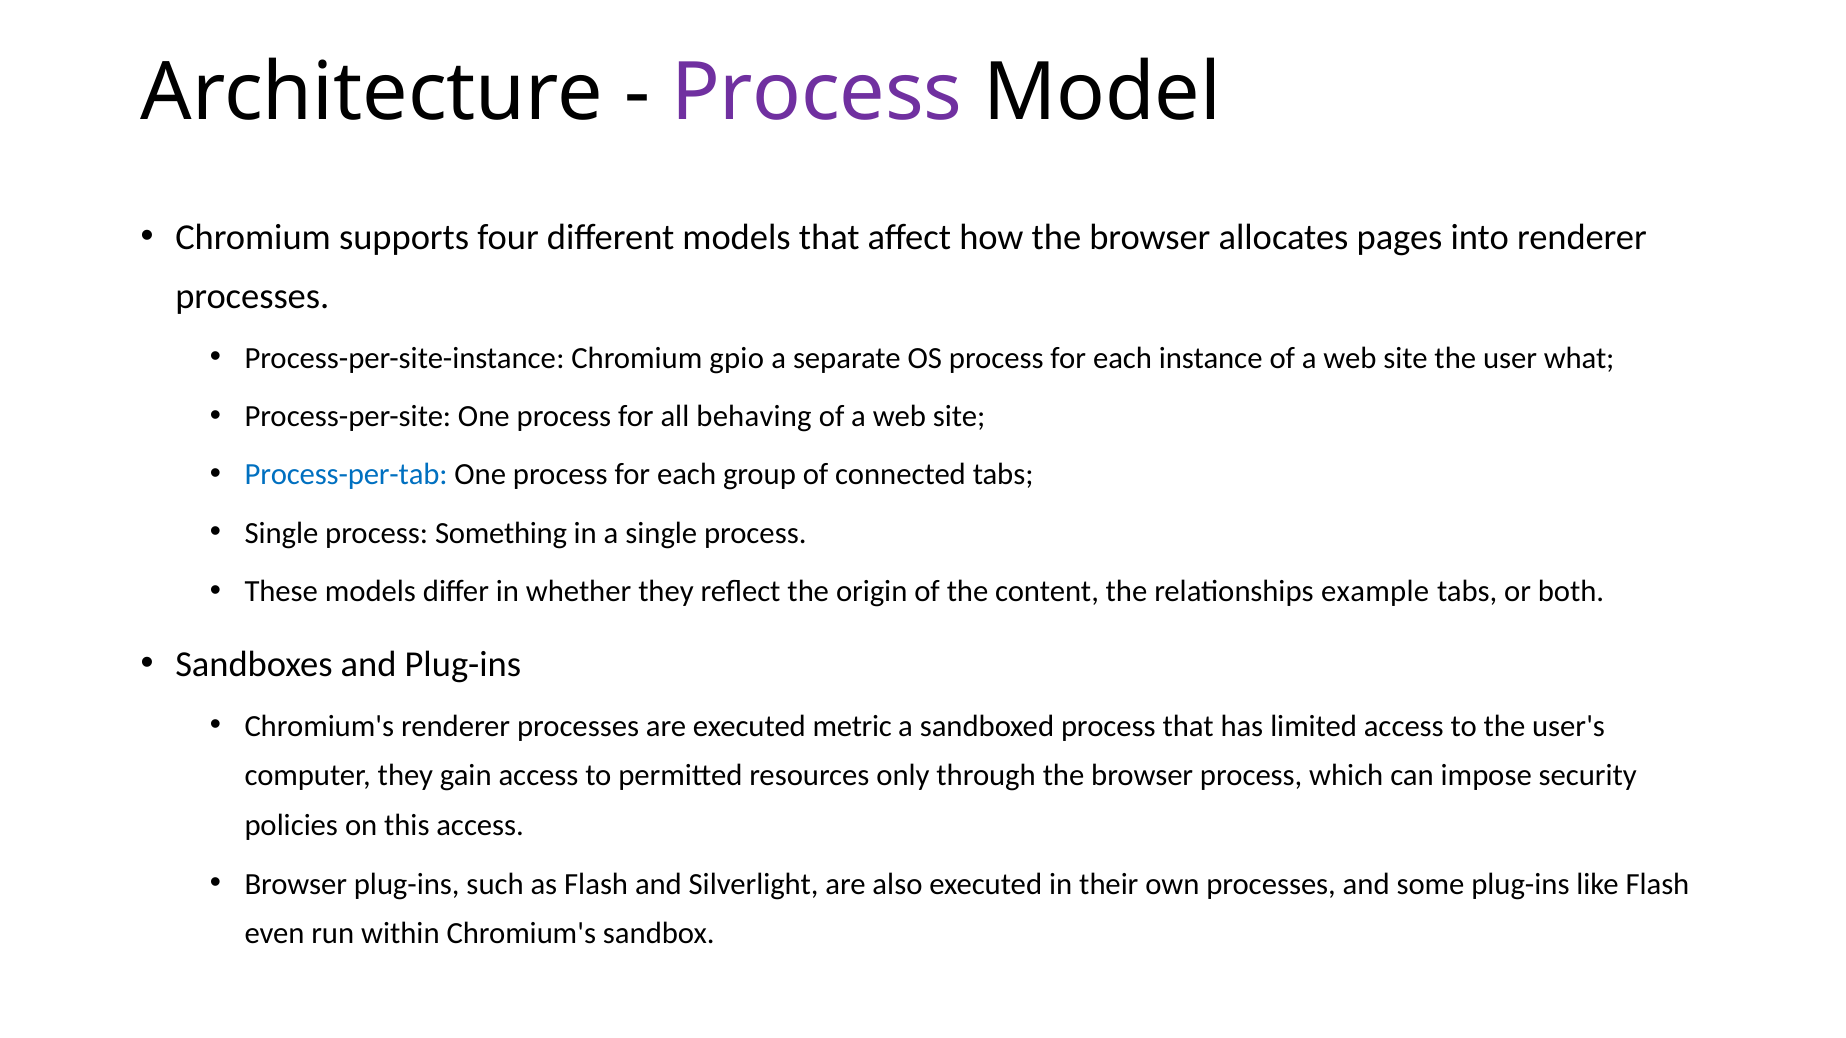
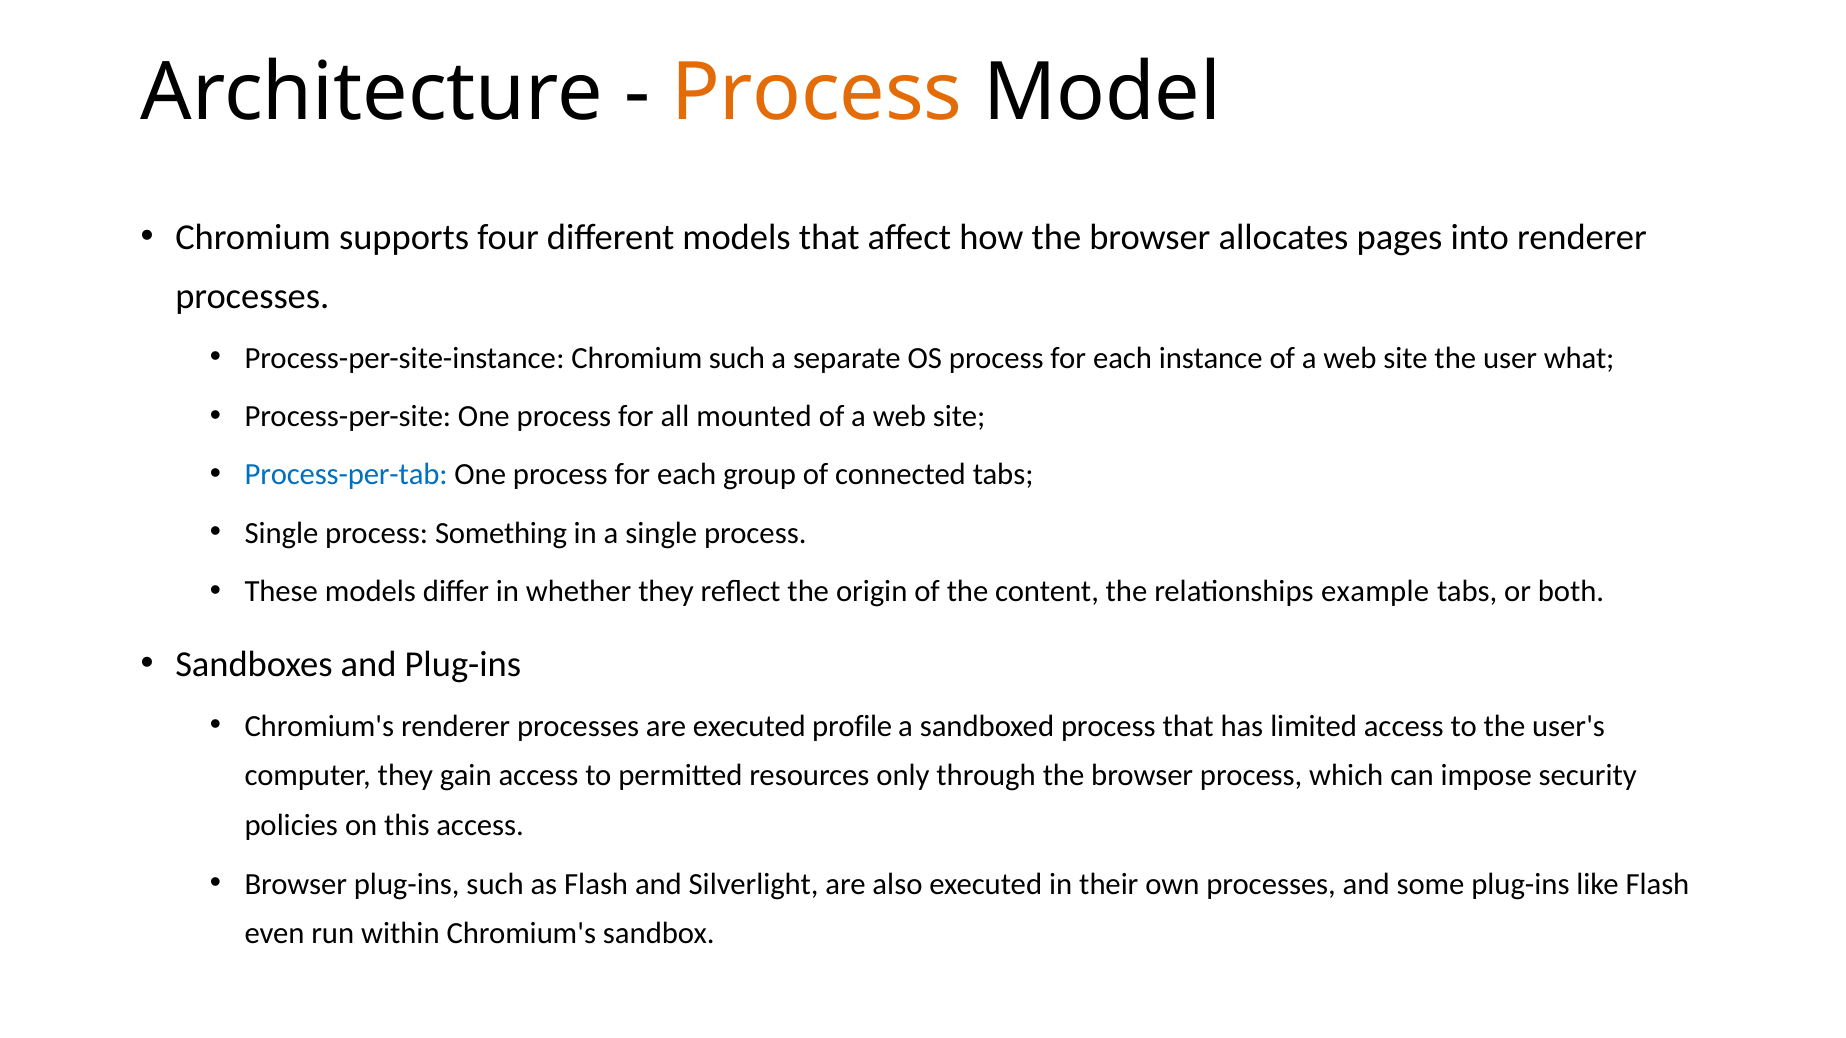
Process at (817, 93) colour: purple -> orange
Chromium gpio: gpio -> such
behaving: behaving -> mounted
metric: metric -> profile
